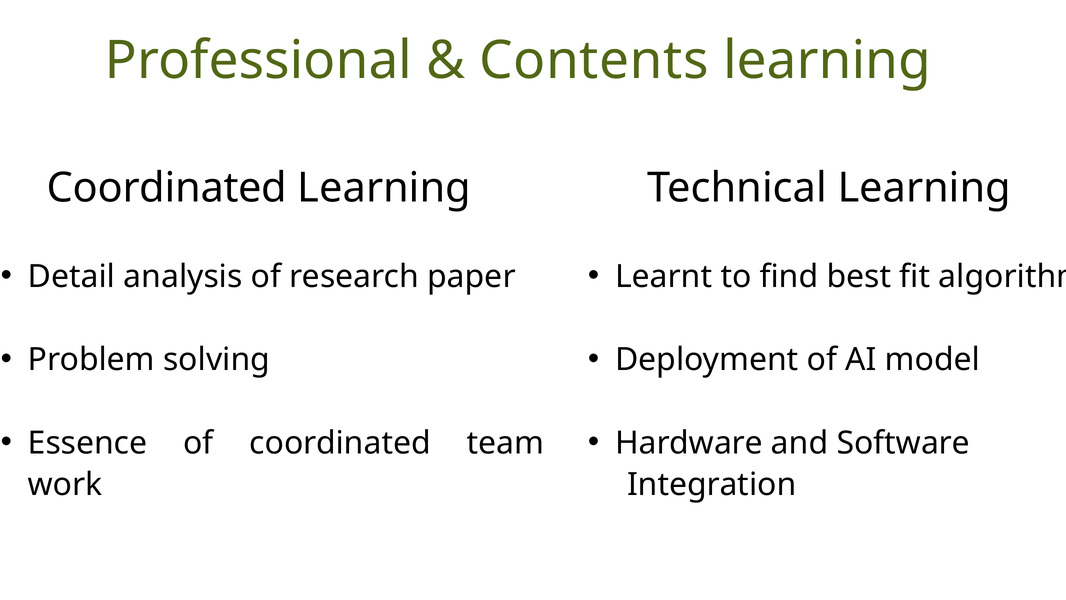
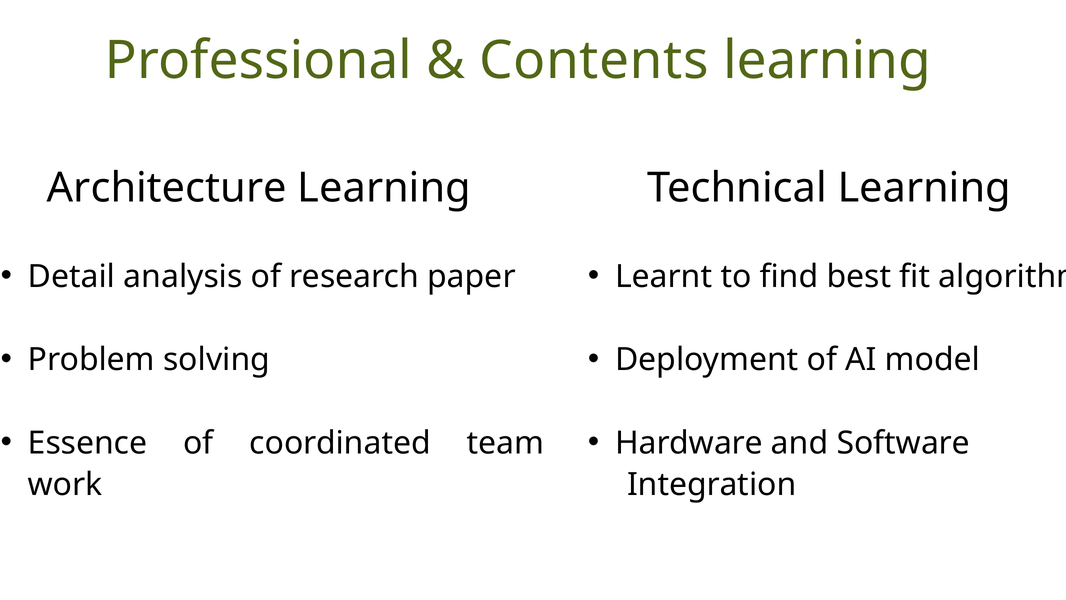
Coordinated at (167, 188): Coordinated -> Architecture
